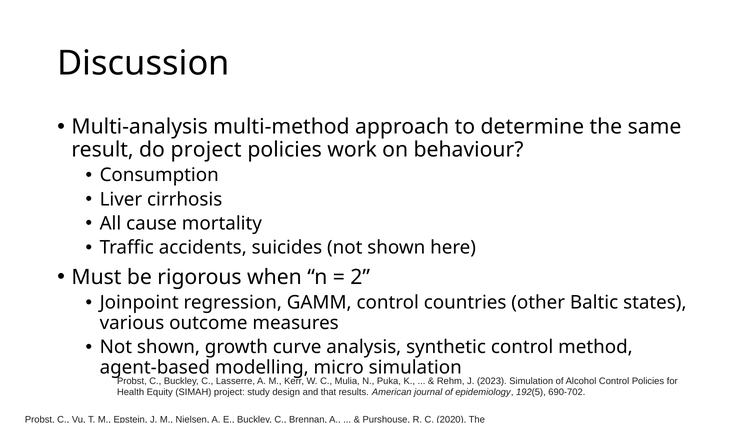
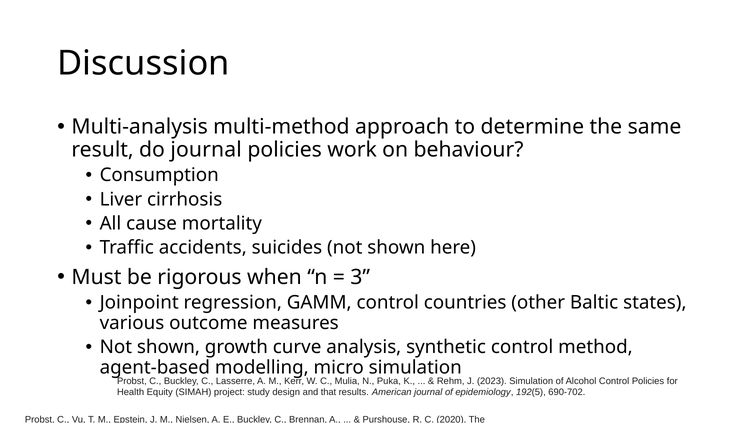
do project: project -> journal
2: 2 -> 3
